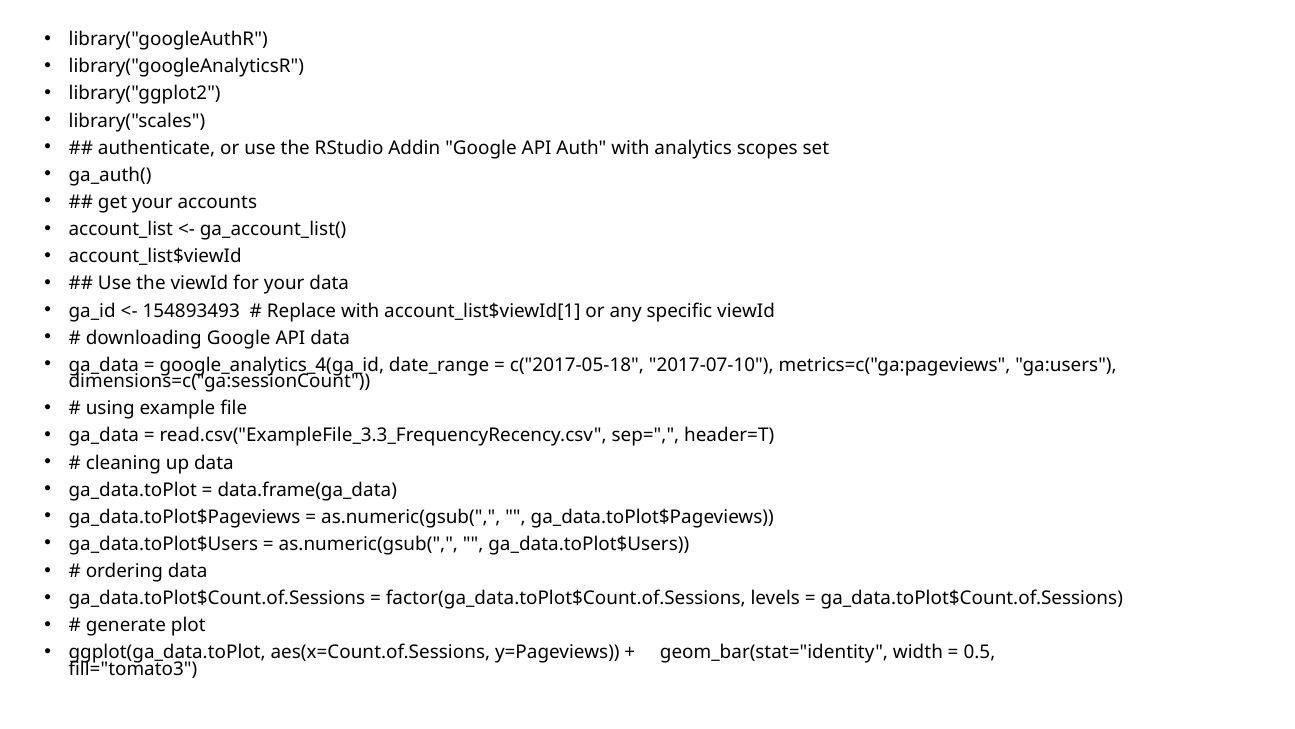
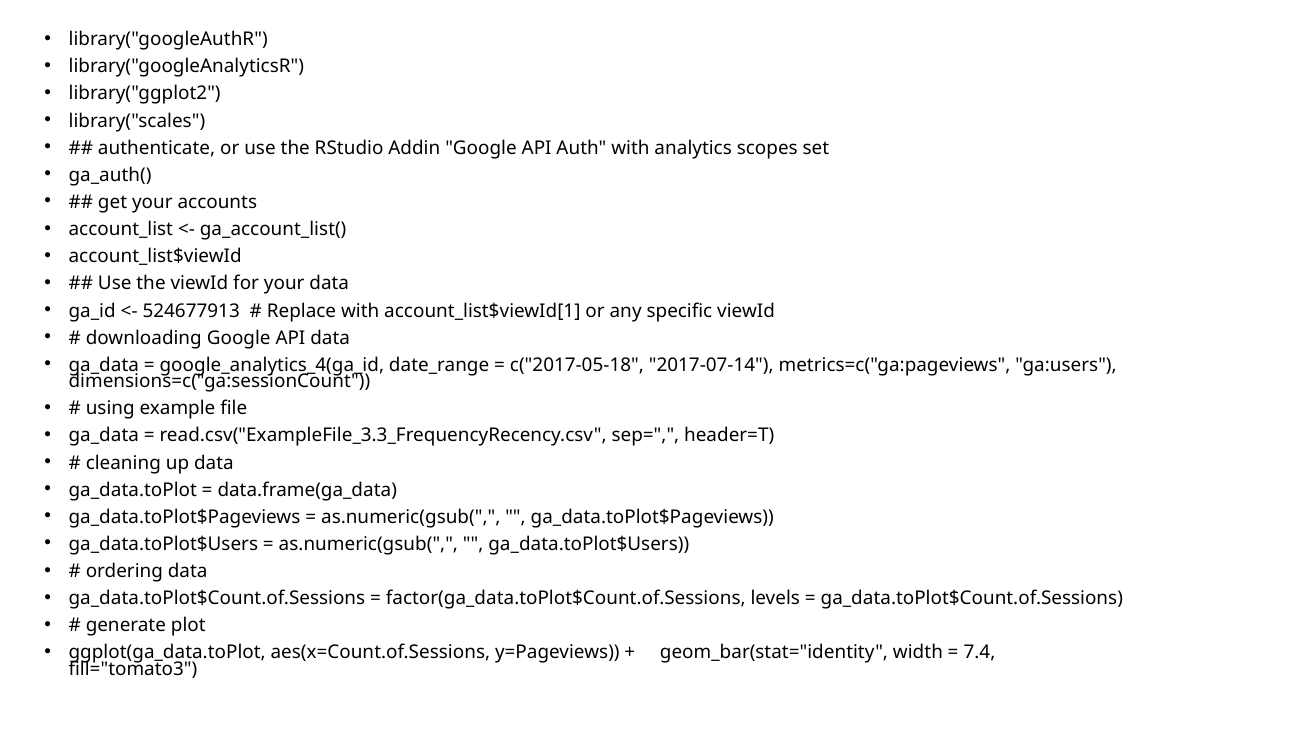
154893493: 154893493 -> 524677913
2017-07-10: 2017-07-10 -> 2017-07-14
0.5: 0.5 -> 7.4
